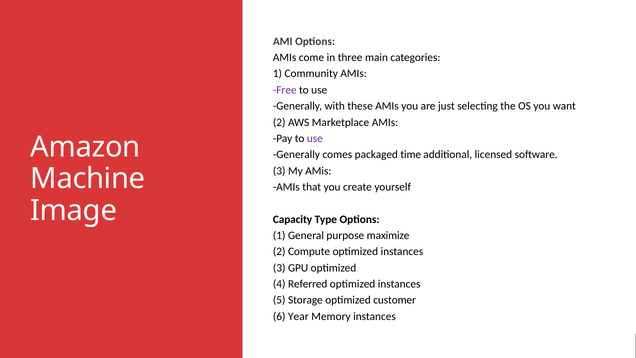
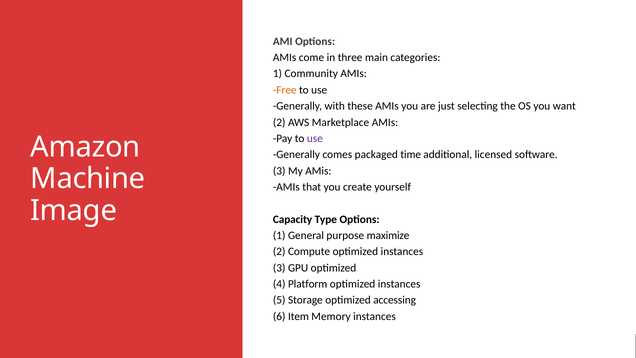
Free colour: purple -> orange
Referred: Referred -> Platform
customer: customer -> accessing
Year: Year -> Item
